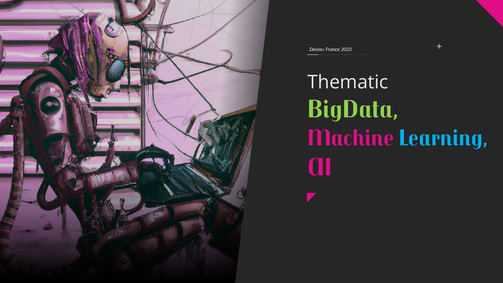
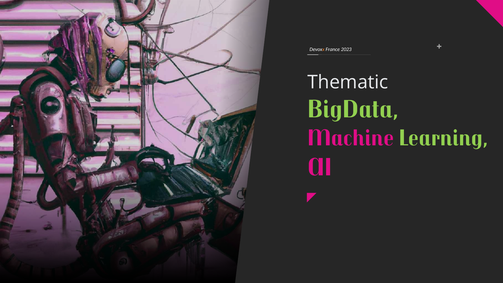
Learning colour: light blue -> light green
